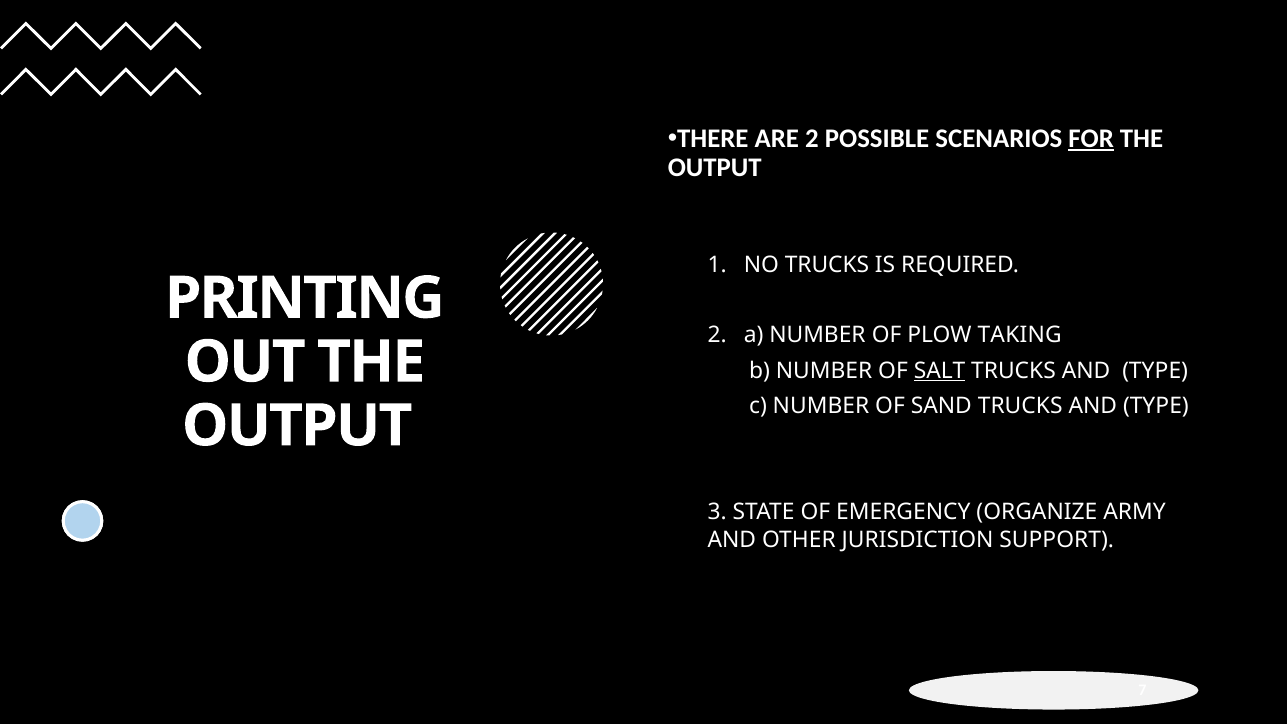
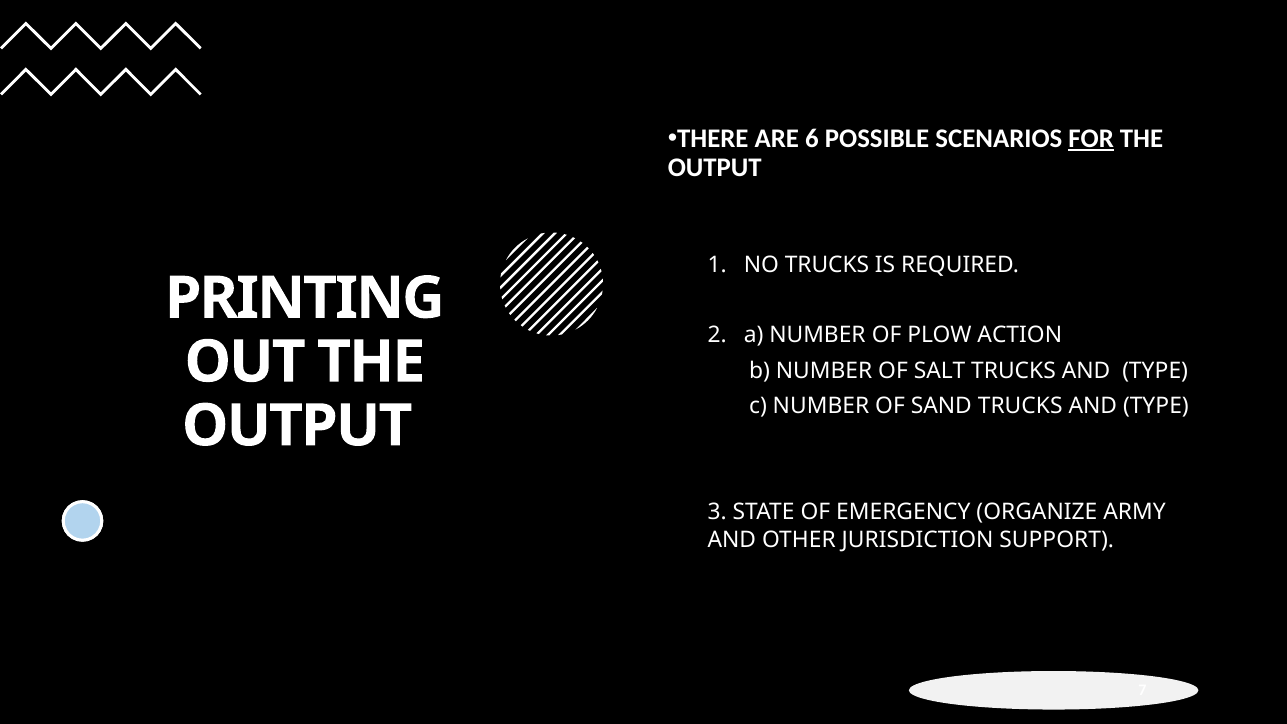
ARE 2: 2 -> 6
TAKING: TAKING -> ACTION
SALT underline: present -> none
